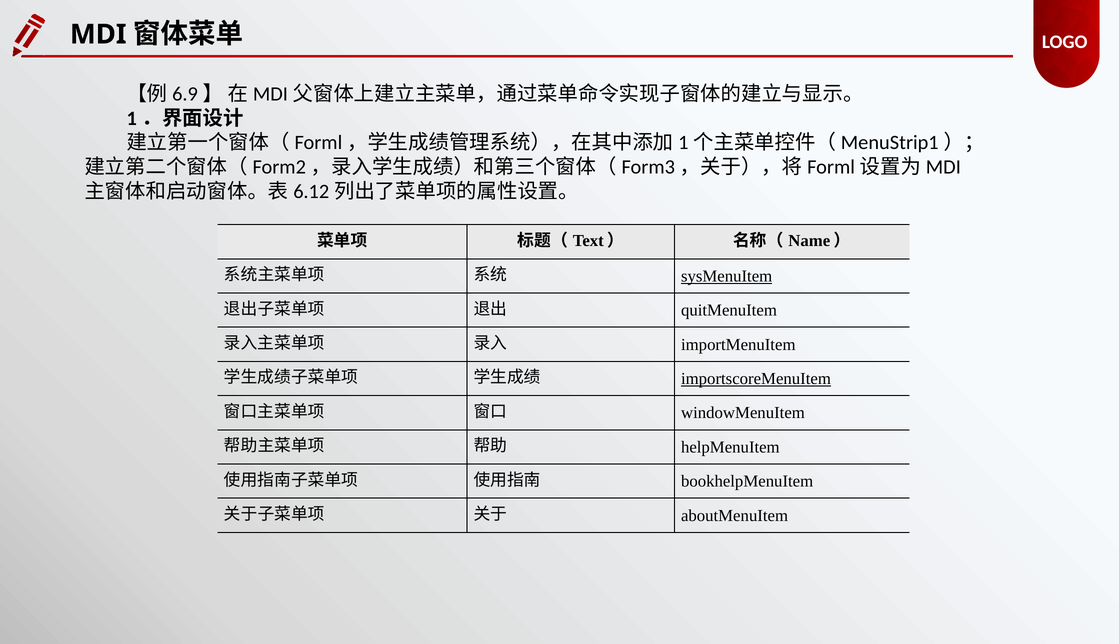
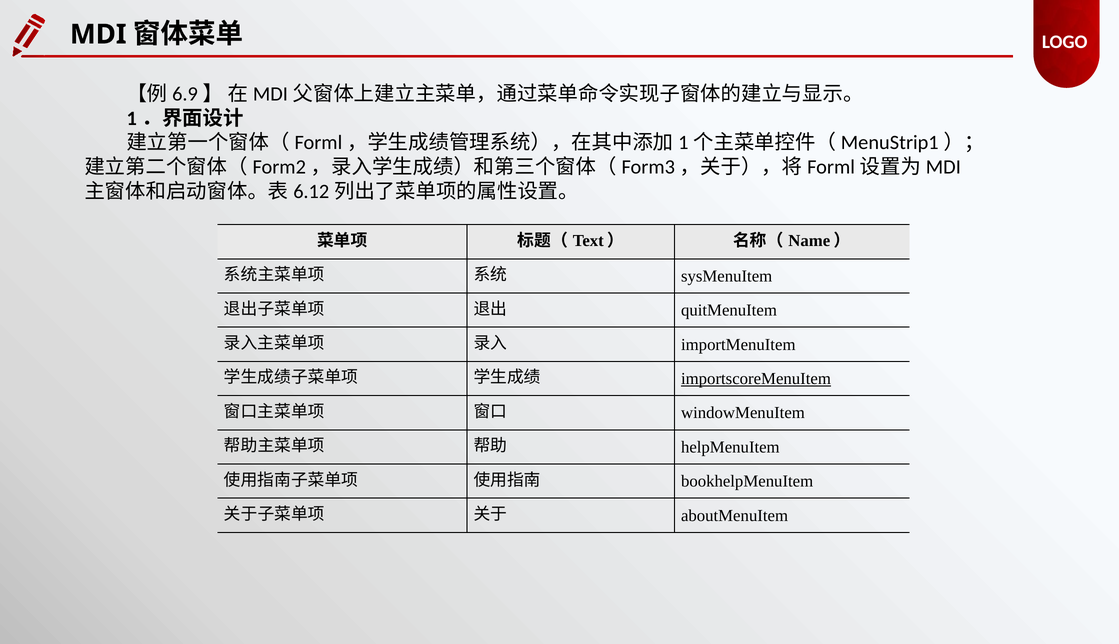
sysMenuItem underline: present -> none
